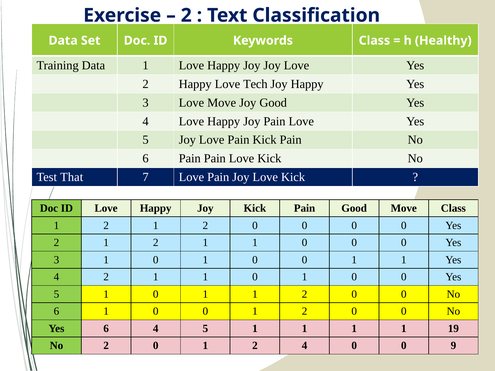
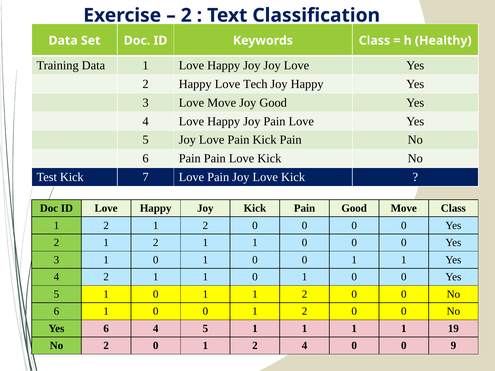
Test That: That -> Kick
